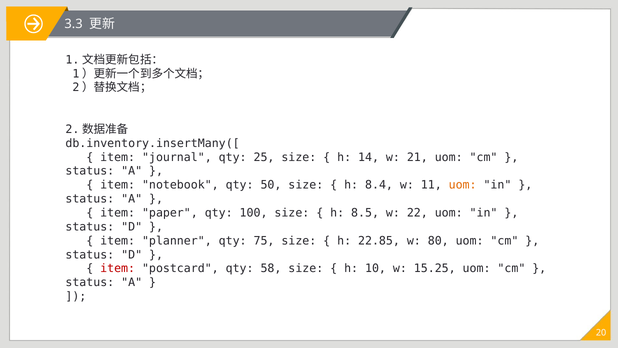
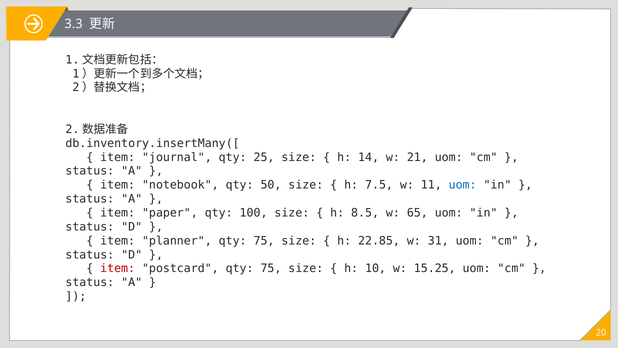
8.4: 8.4 -> 7.5
uom at (463, 185) colour: orange -> blue
22: 22 -> 65
80: 80 -> 31
postcard qty 58: 58 -> 75
